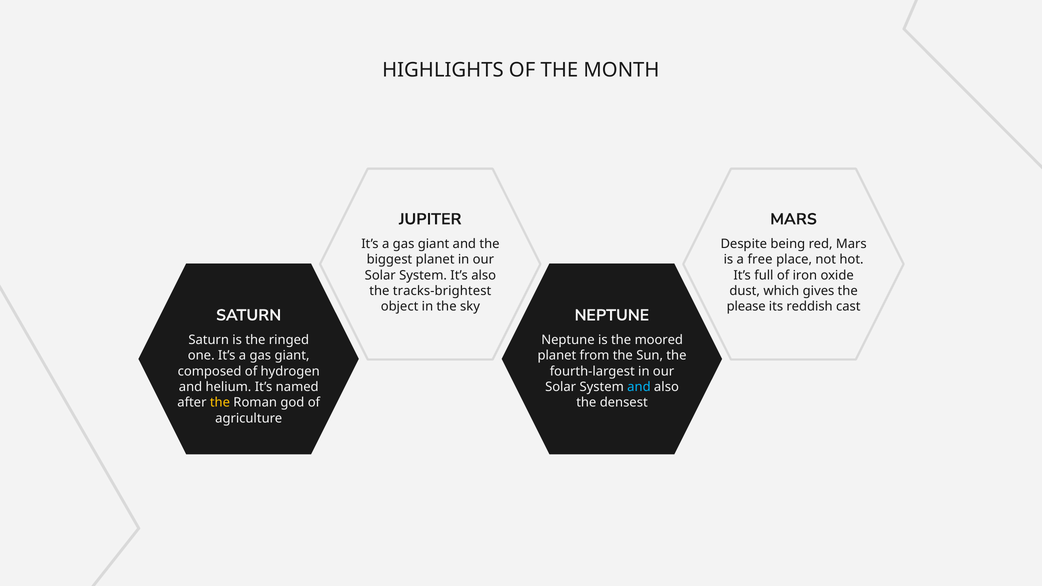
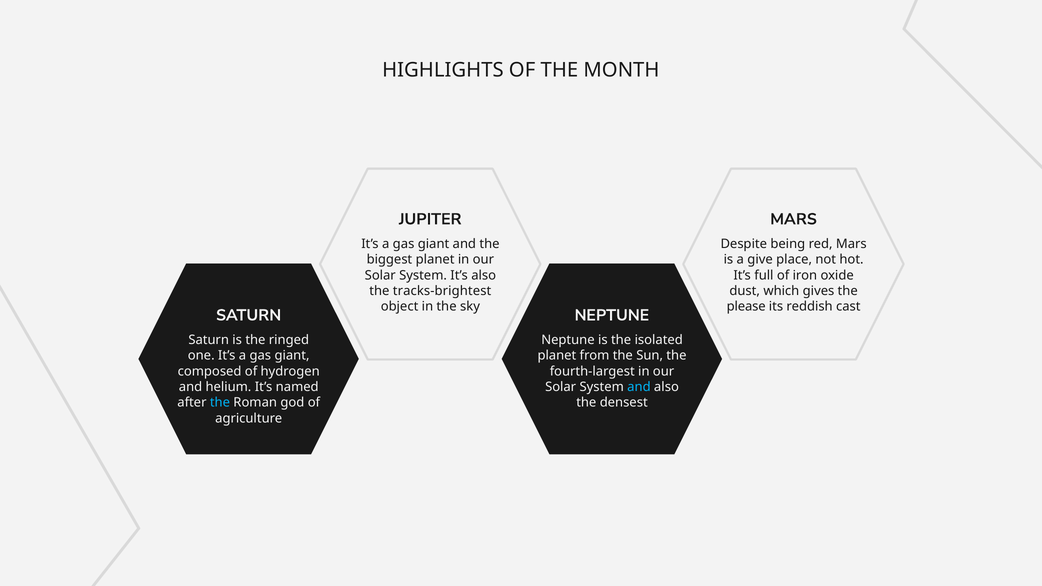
free: free -> give
moored: moored -> isolated
the at (220, 403) colour: yellow -> light blue
